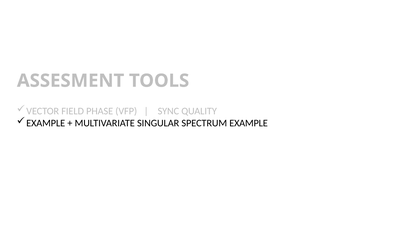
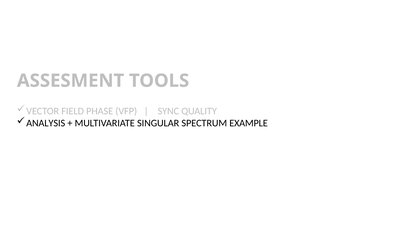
EXAMPLE at (46, 123): EXAMPLE -> ANALYSIS
